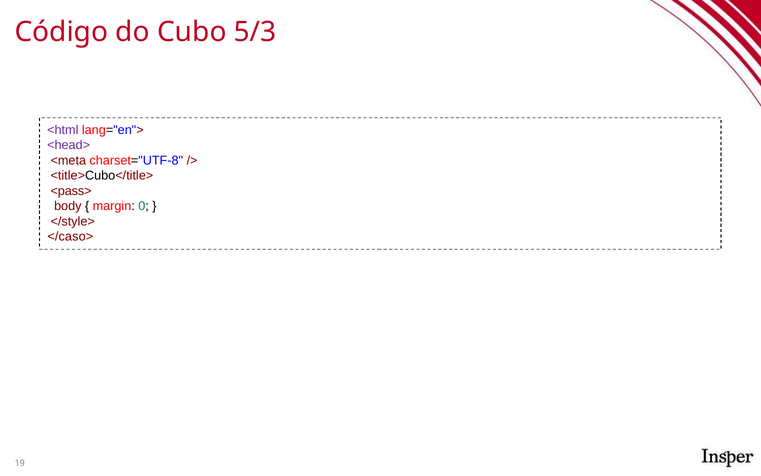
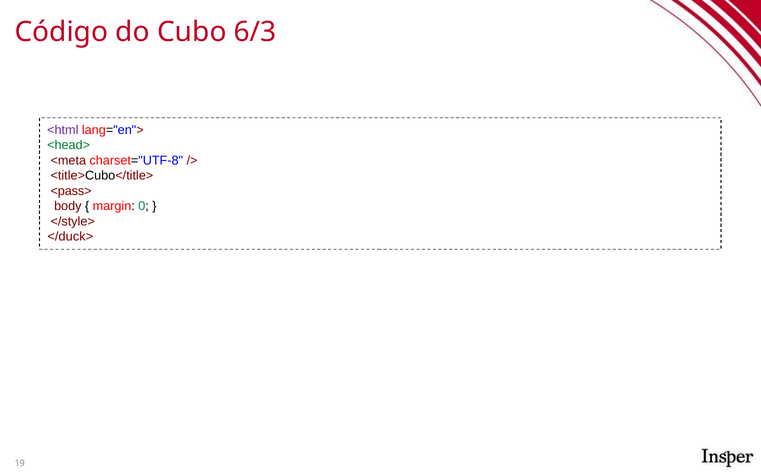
5/3: 5/3 -> 6/3
<head> colour: purple -> green
</caso>: </caso> -> </duck>
